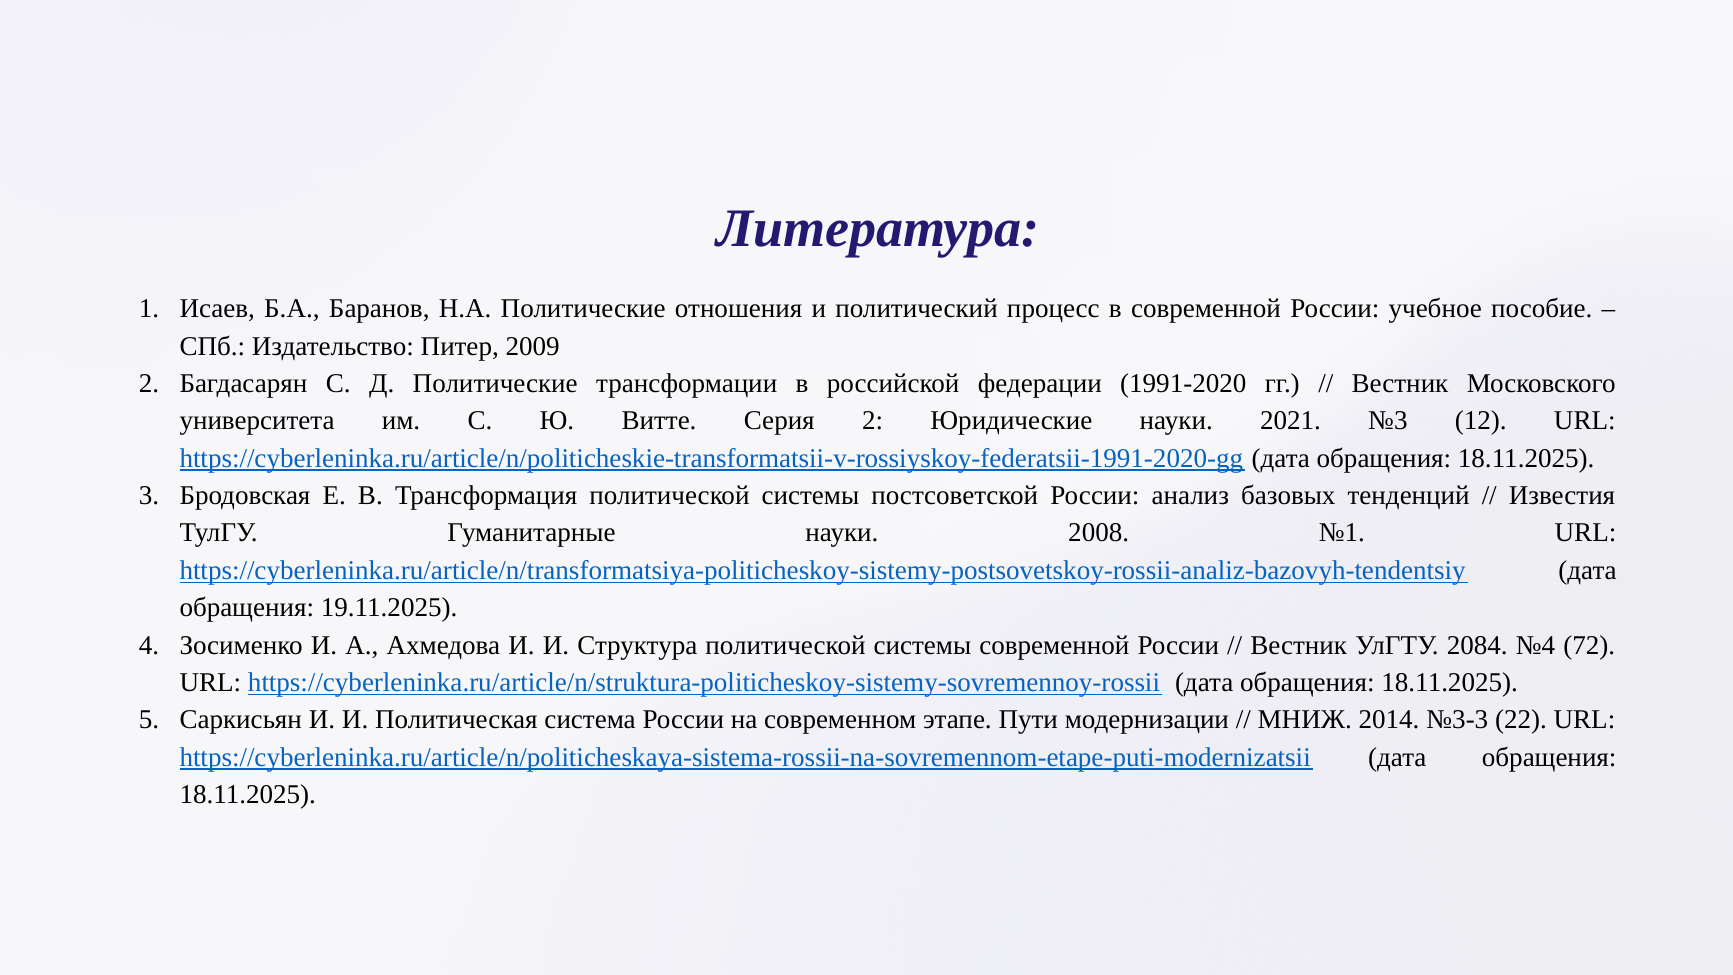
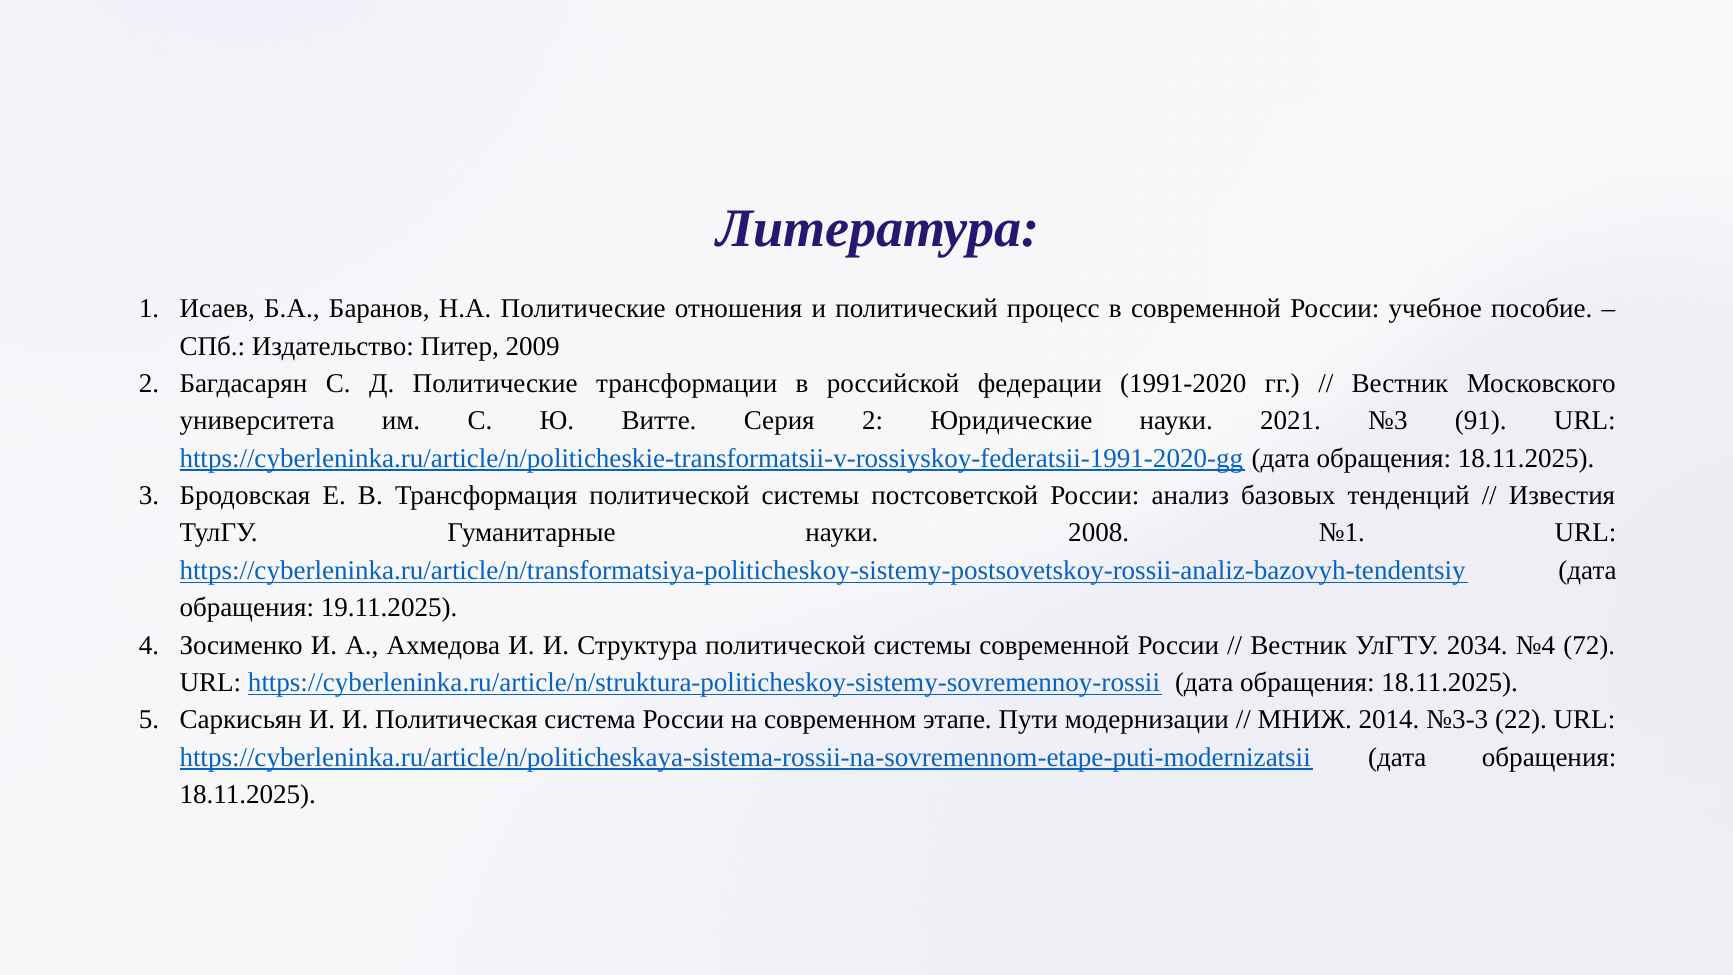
12: 12 -> 91
2084: 2084 -> 2034
